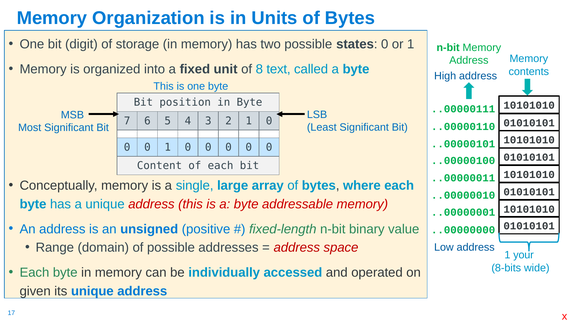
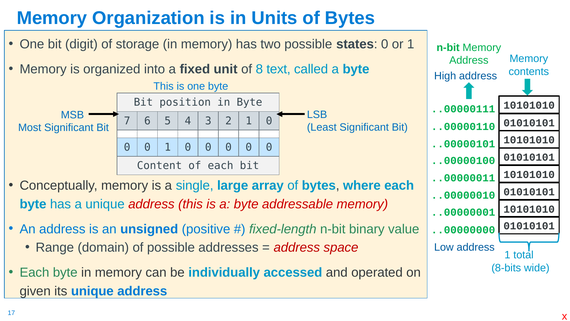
your: your -> total
